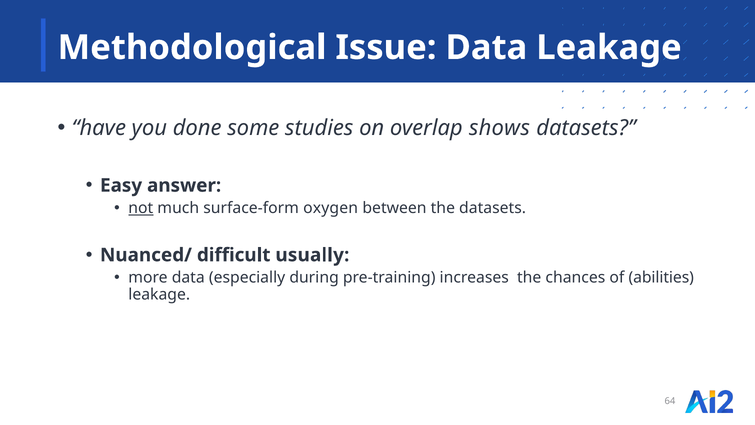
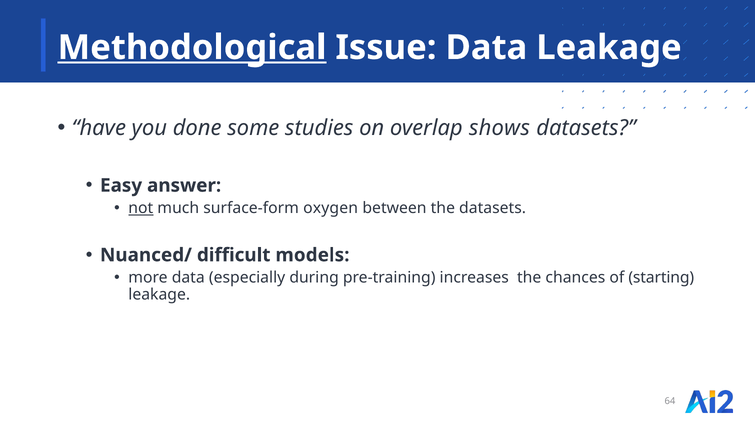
Methodological underline: none -> present
usually: usually -> models
abilities: abilities -> starting
